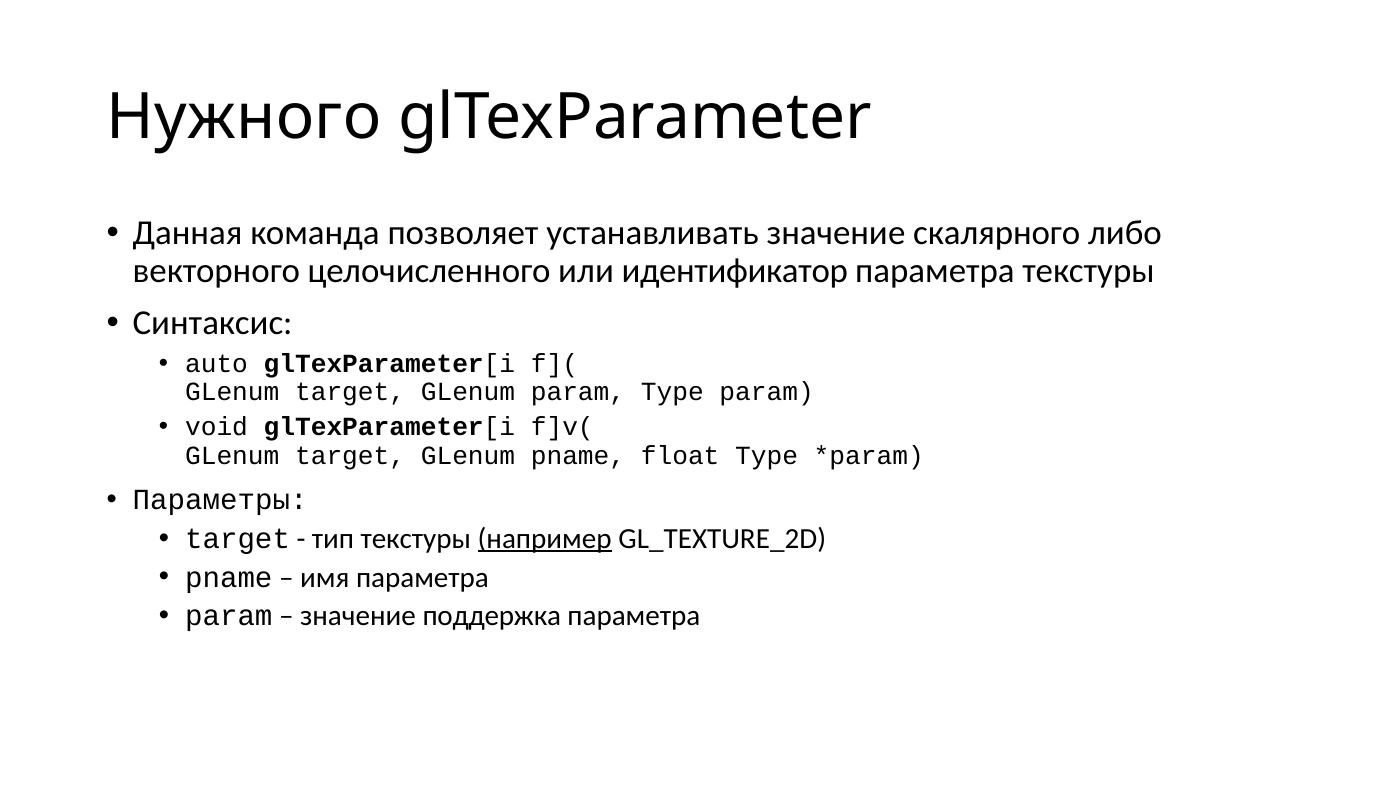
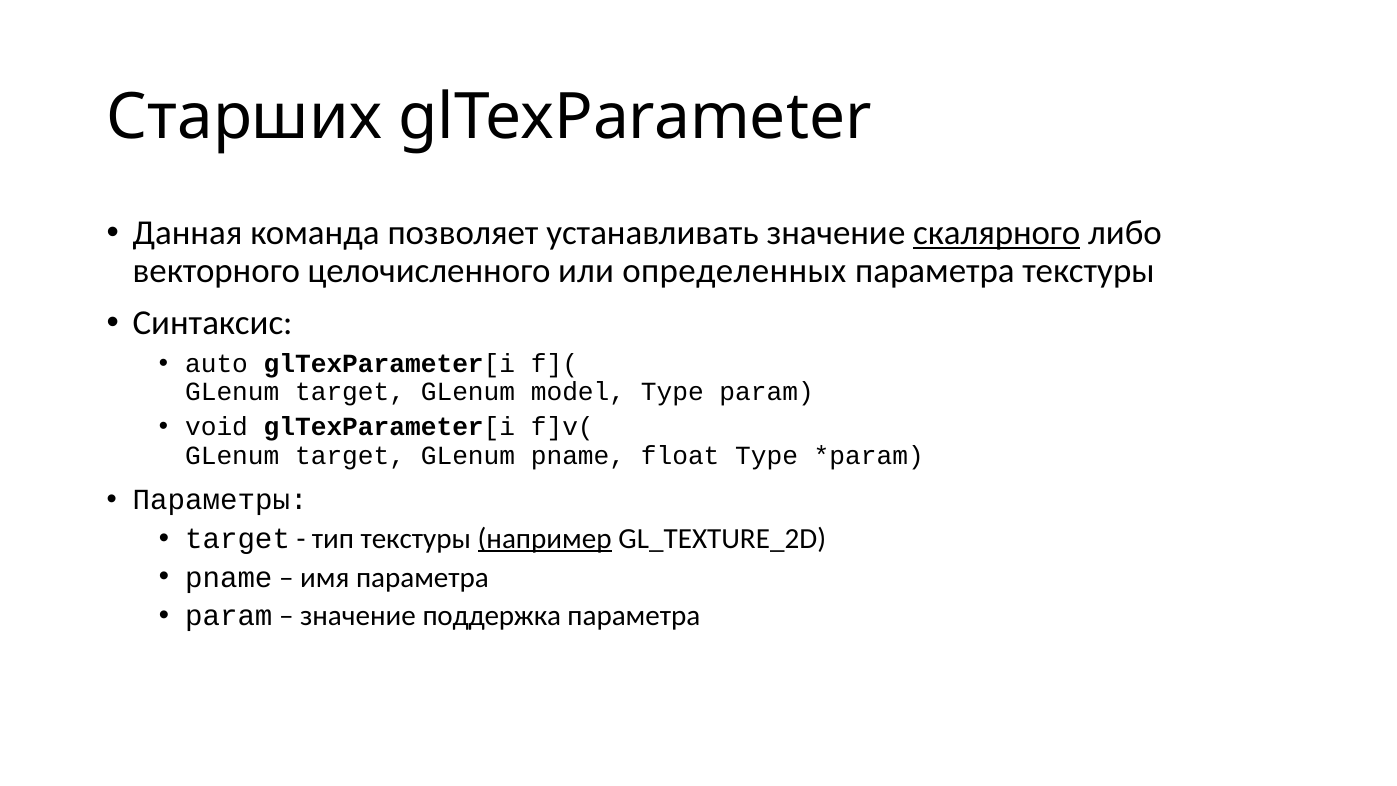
Нужного: Нужного -> Старших
скалярного underline: none -> present
идентификатор: идентификатор -> определенных
GLenum param: param -> model
